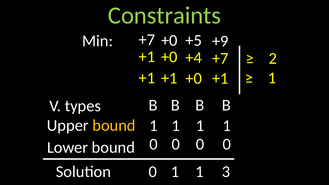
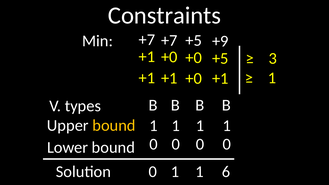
Constraints colour: light green -> white
+0 at (169, 41): +0 -> +7
+4 at (194, 58): +4 -> +0
+7 at (220, 58): +7 -> +5
2: 2 -> 3
3: 3 -> 6
